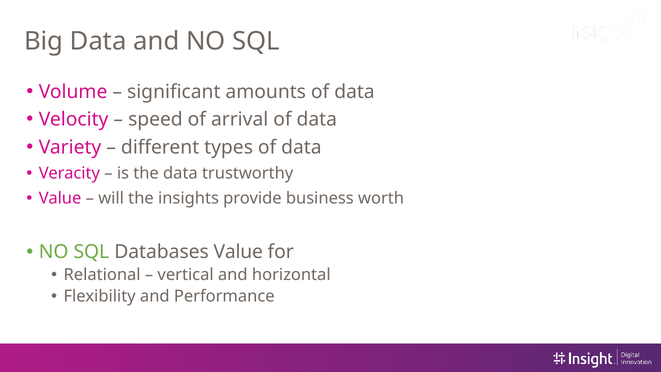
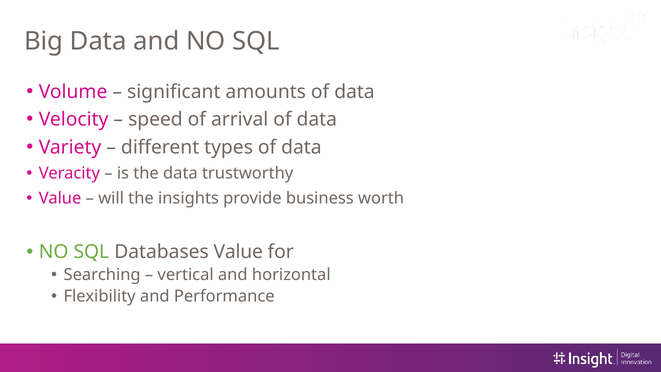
Relational: Relational -> Searching
